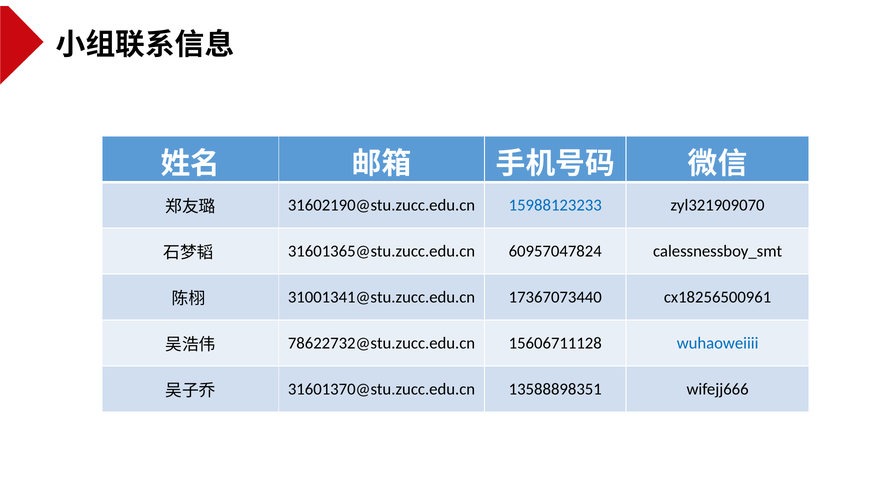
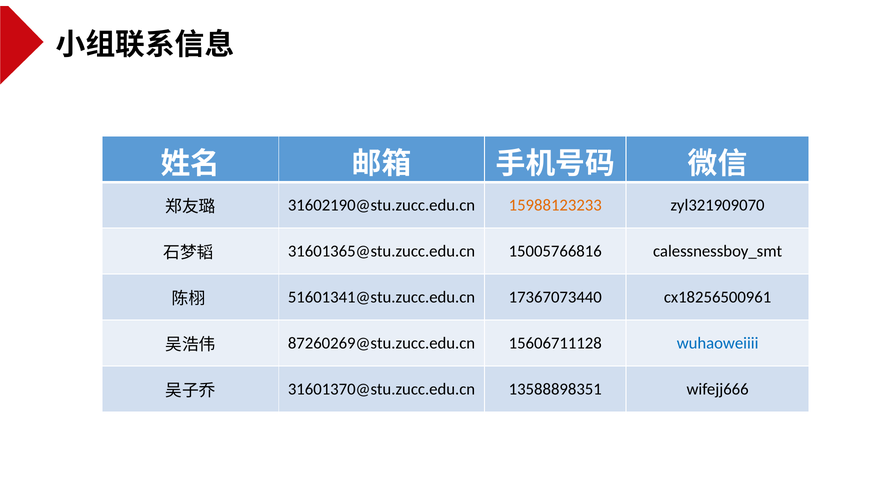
15988123233 colour: blue -> orange
60957047824: 60957047824 -> 15005766816
31001341@stu.zucc.edu.cn: 31001341@stu.zucc.edu.cn -> 51601341@stu.zucc.edu.cn
78622732@stu.zucc.edu.cn: 78622732@stu.zucc.edu.cn -> 87260269@stu.zucc.edu.cn
